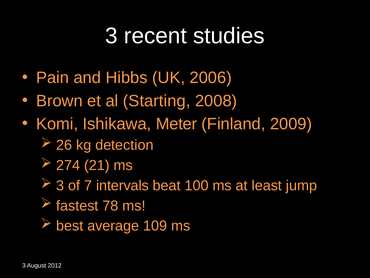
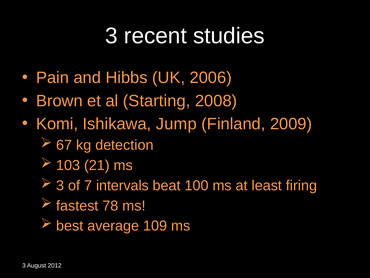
Meter: Meter -> Jump
26: 26 -> 67
274: 274 -> 103
jump: jump -> firing
